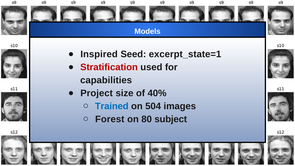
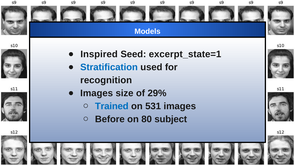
Stratification colour: red -> blue
capabilities: capabilities -> recognition
Project at (97, 93): Project -> Images
40%: 40% -> 29%
504: 504 -> 531
Forest: Forest -> Before
